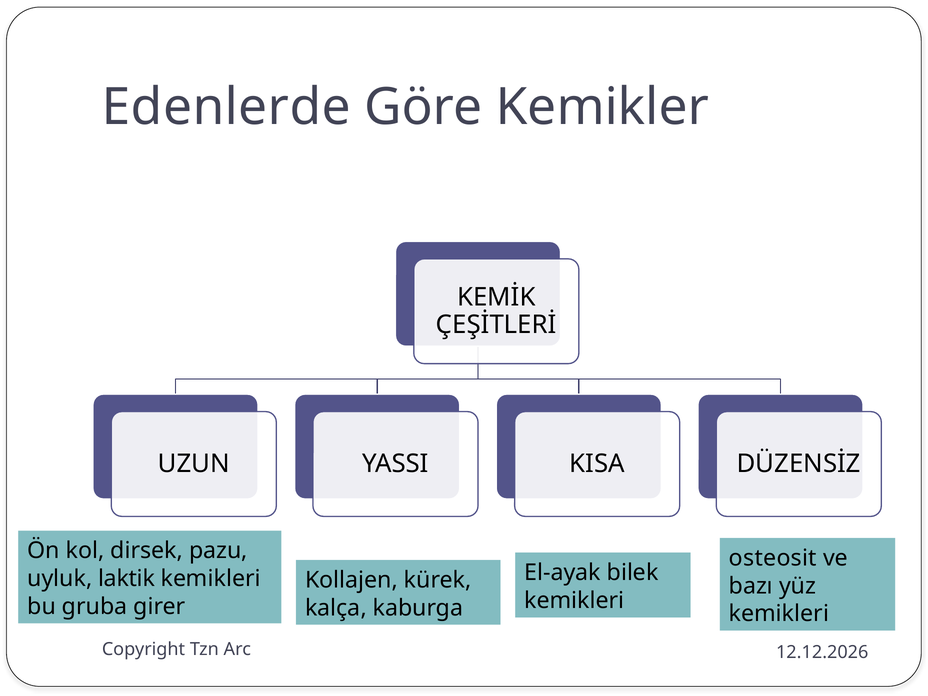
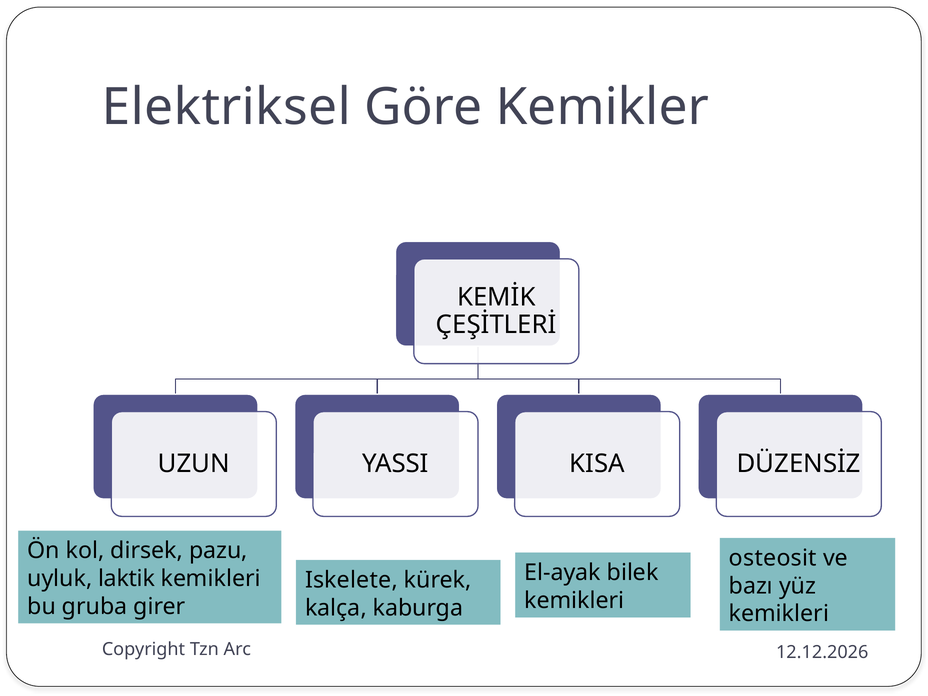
Edenlerde: Edenlerde -> Elektriksel
Kollajen: Kollajen -> Iskelete
